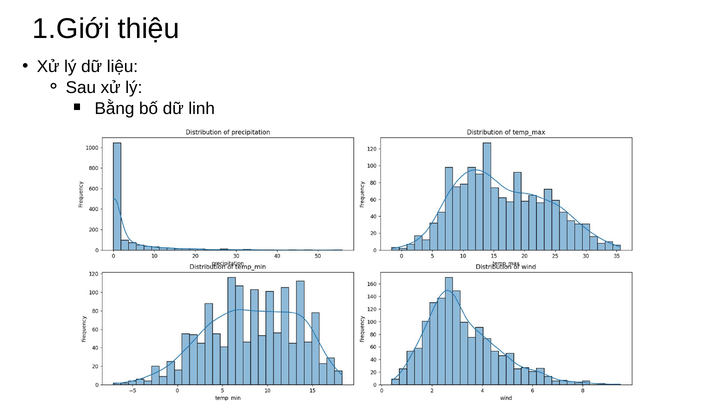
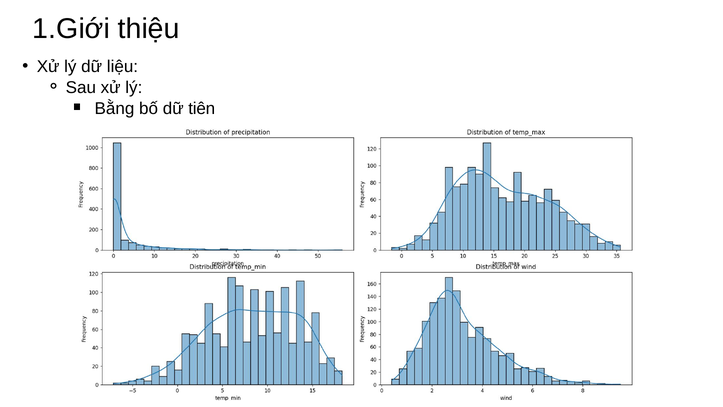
linh: linh -> tiên
